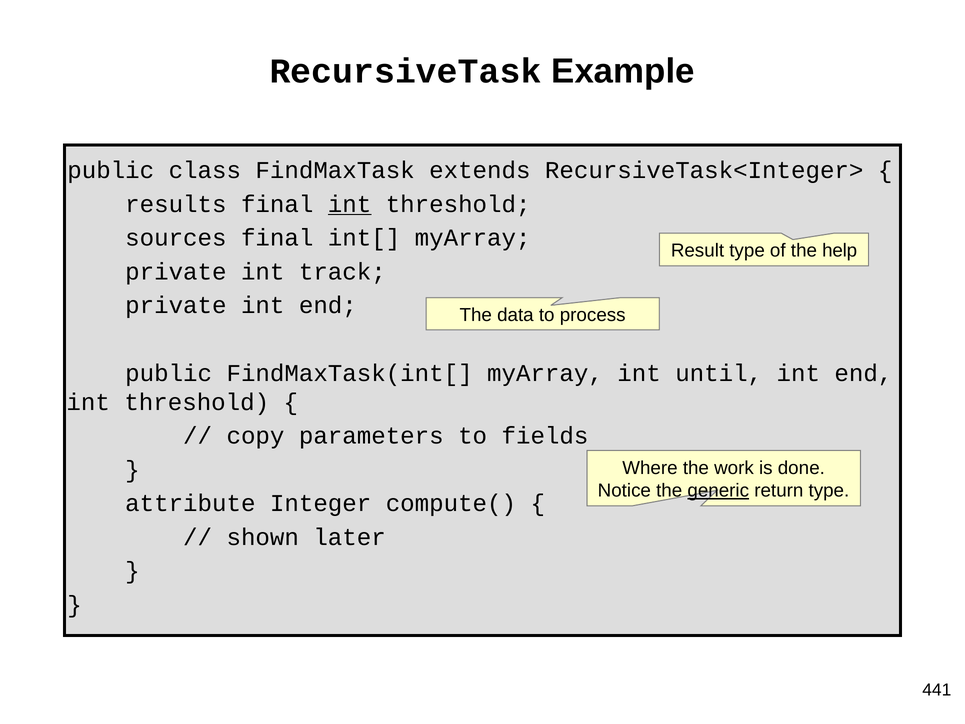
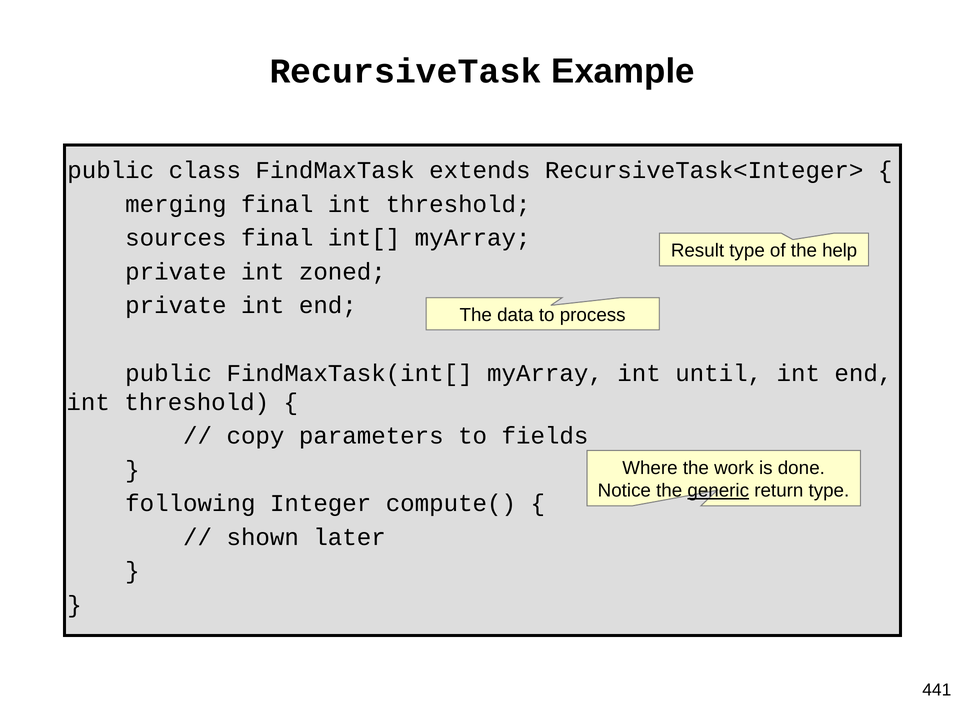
results: results -> merging
int at (350, 204) underline: present -> none
track: track -> zoned
attribute: attribute -> following
